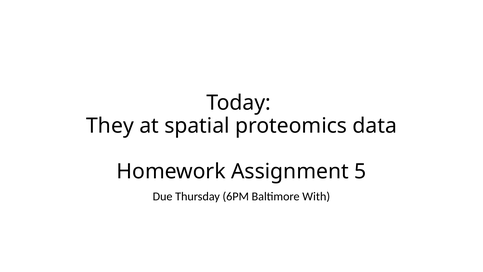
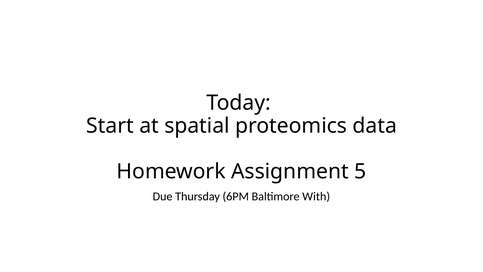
They: They -> Start
